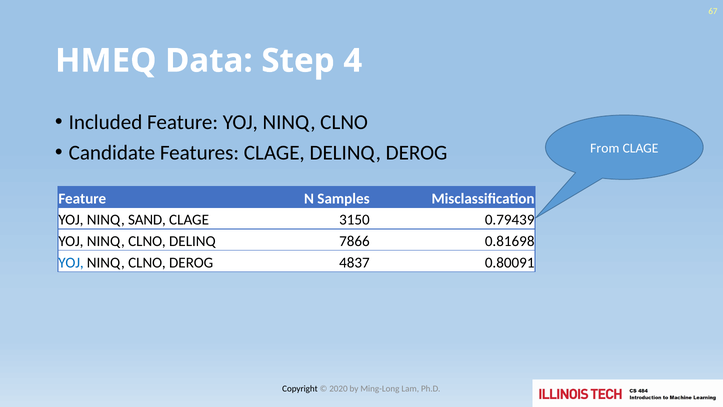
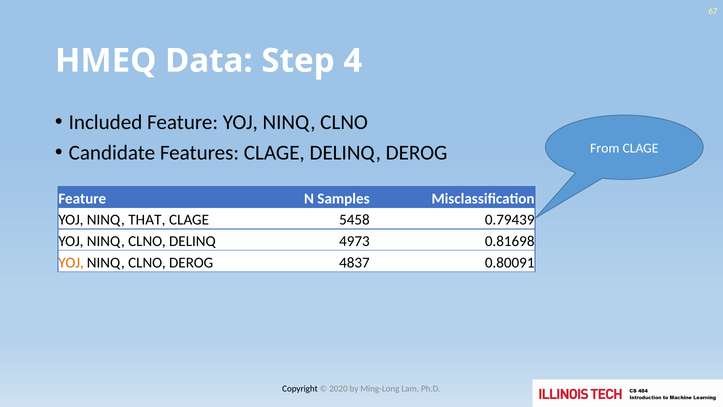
SAND: SAND -> THAT
3150: 3150 -> 5458
7866: 7866 -> 4973
YOJ at (71, 263) colour: blue -> orange
